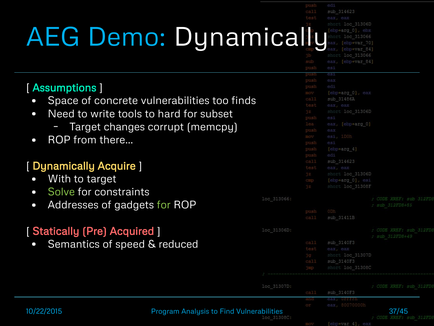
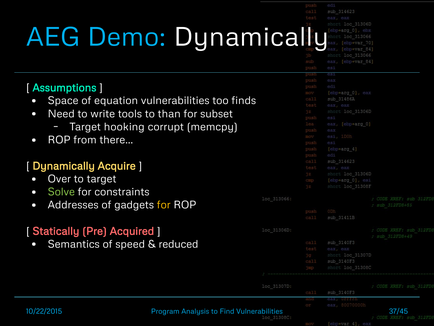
concrete: concrete -> equation
hard: hard -> than
changes: changes -> hooking
With: With -> Over
for at (164, 205) colour: light green -> yellow
